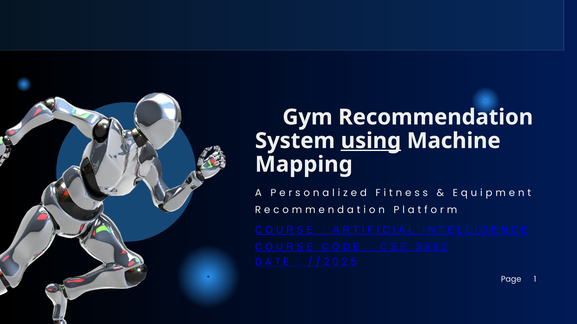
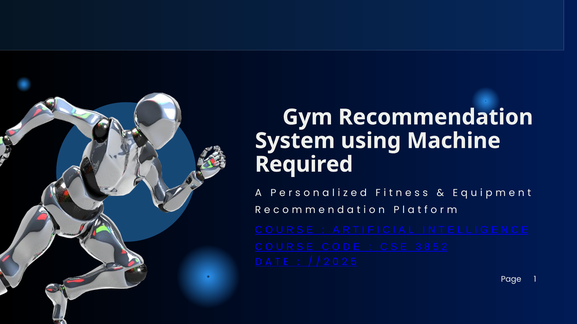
using underline: present -> none
Mapping: Mapping -> Required
8 at (436, 247): 8 -> 5
